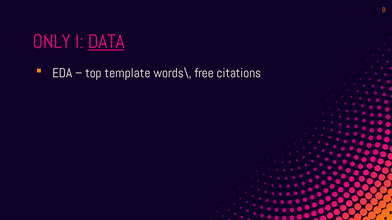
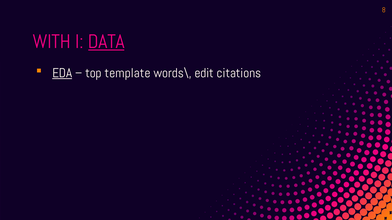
ONLY: ONLY -> WITH
EDA underline: none -> present
free: free -> edit
